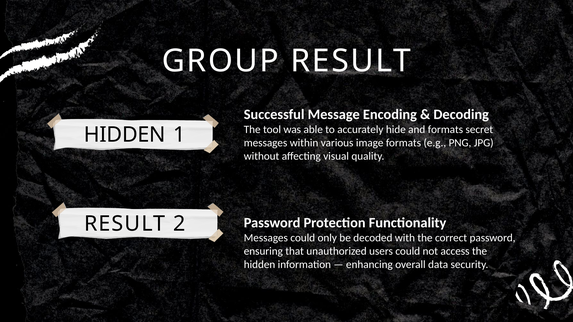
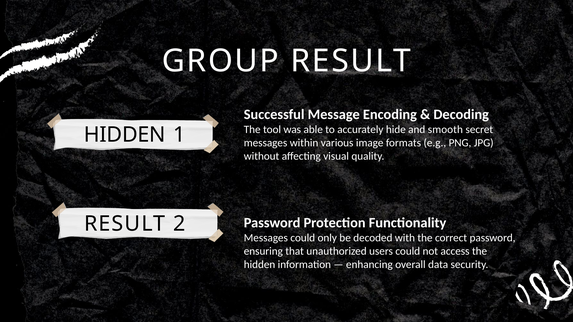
and formats: formats -> smooth
